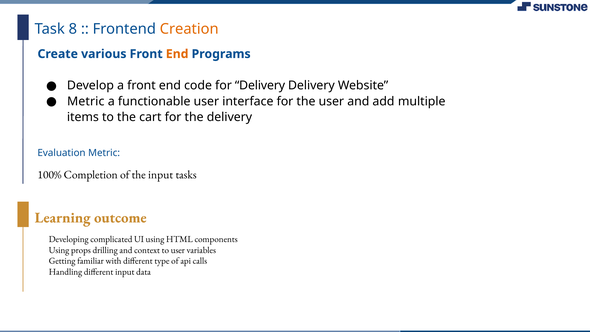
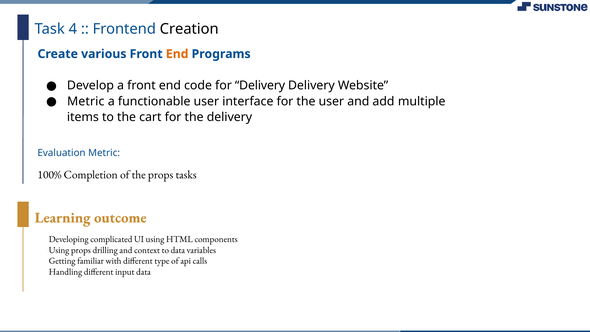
8: 8 -> 4
Creation colour: orange -> black
the input: input -> props
to user: user -> data
